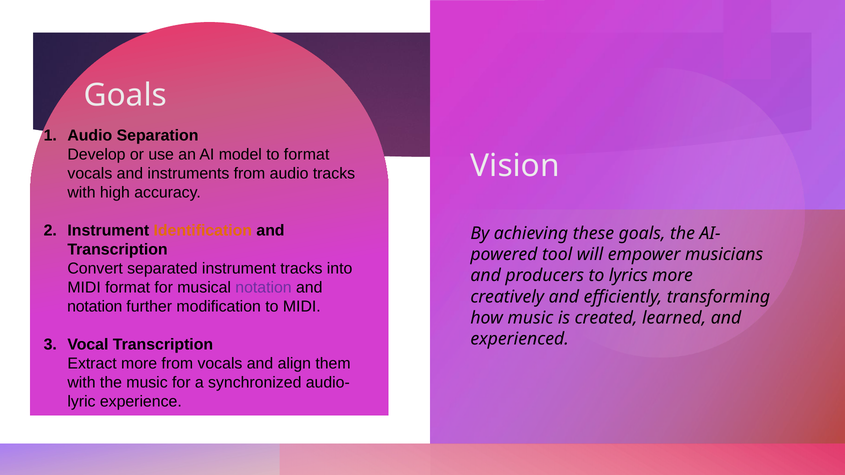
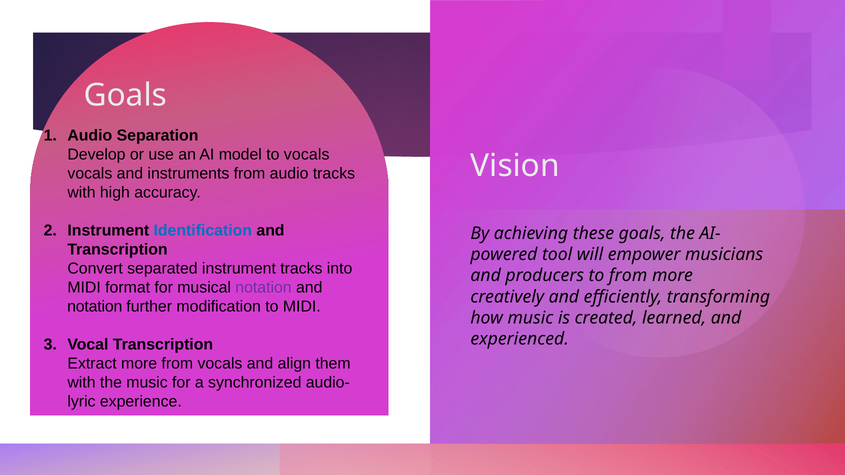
to format: format -> vocals
Identification colour: orange -> blue
to lyrics: lyrics -> from
